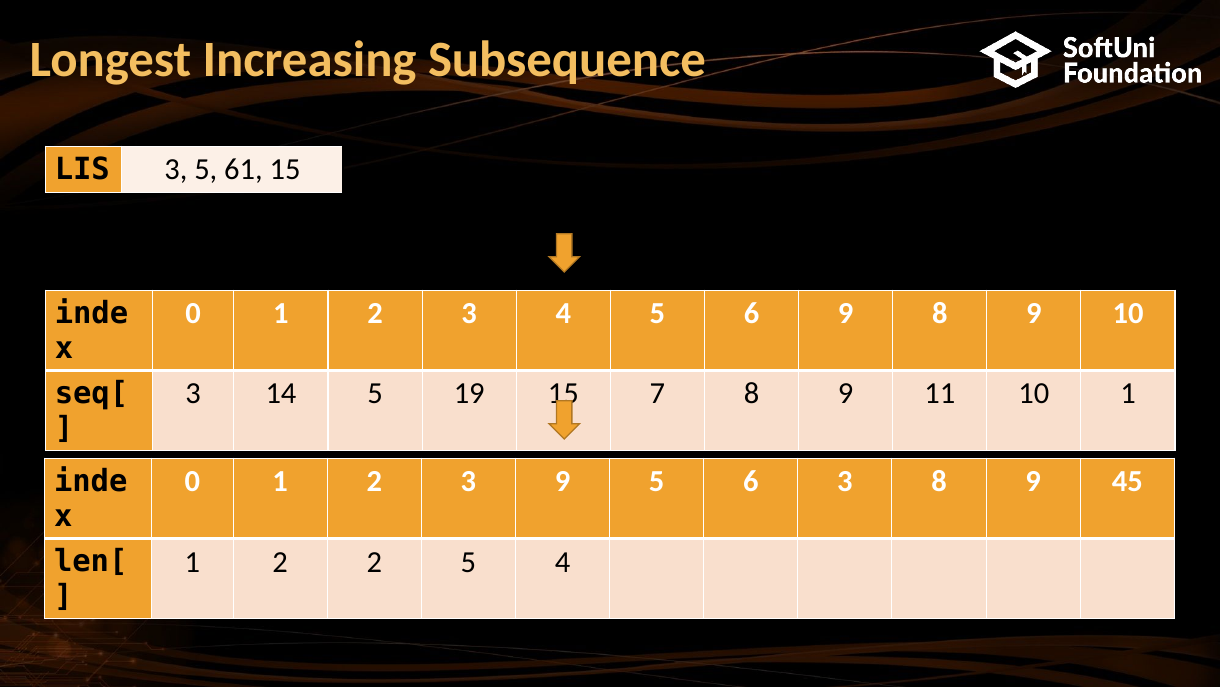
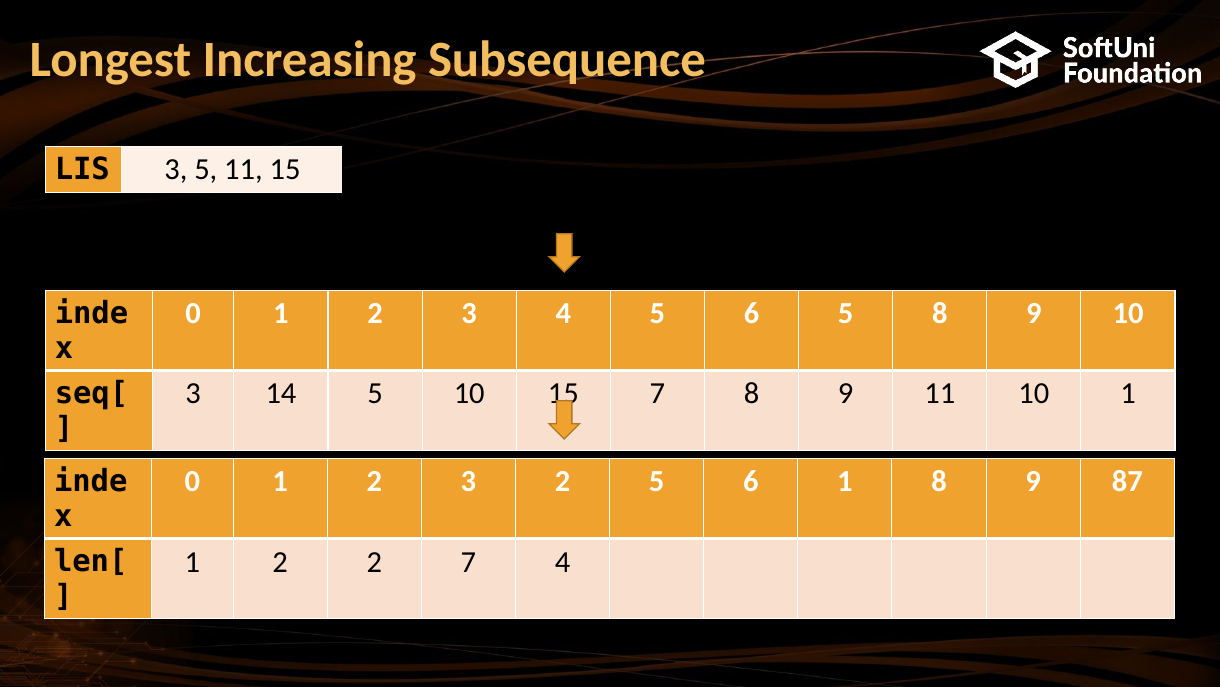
5 61: 61 -> 11
6 9: 9 -> 5
5 19: 19 -> 10
3 9: 9 -> 2
6 3: 3 -> 1
45: 45 -> 87
2 5: 5 -> 7
